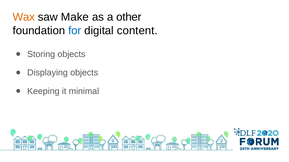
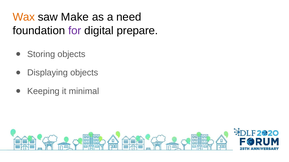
other: other -> need
for colour: blue -> purple
content: content -> prepare
